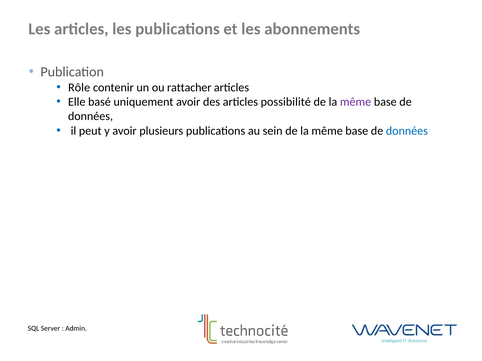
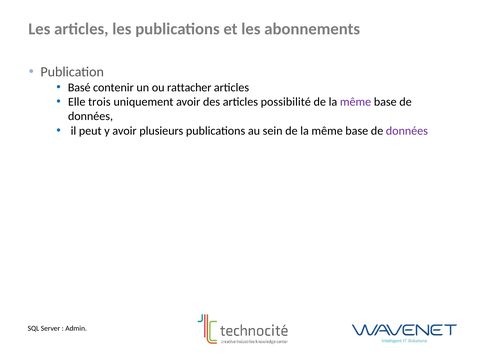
Rôle: Rôle -> Basé
basé: basé -> trois
données at (407, 131) colour: blue -> purple
